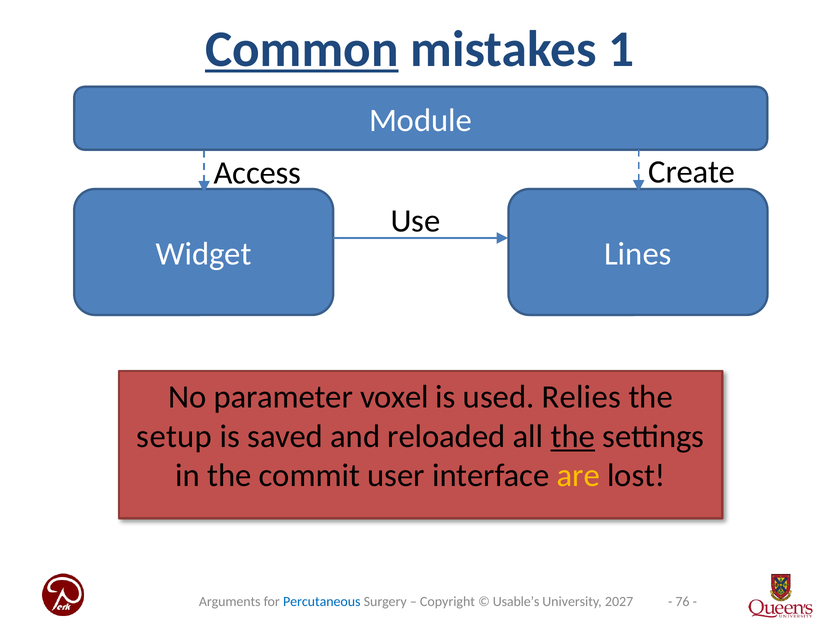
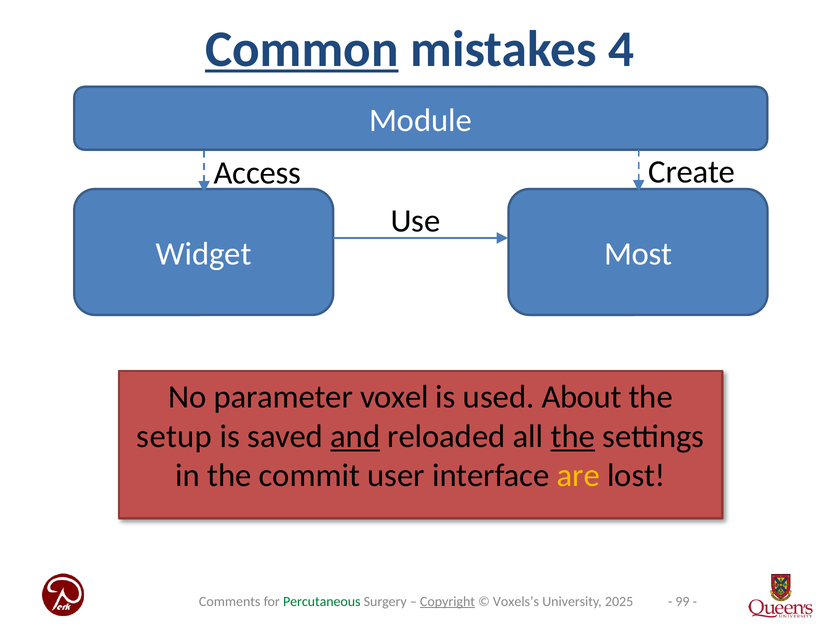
1: 1 -> 4
Lines: Lines -> Most
Relies: Relies -> About
and underline: none -> present
76: 76 -> 99
Arguments: Arguments -> Comments
Percutaneous colour: blue -> green
Copyright underline: none -> present
Usable’s: Usable’s -> Voxels’s
2027: 2027 -> 2025
